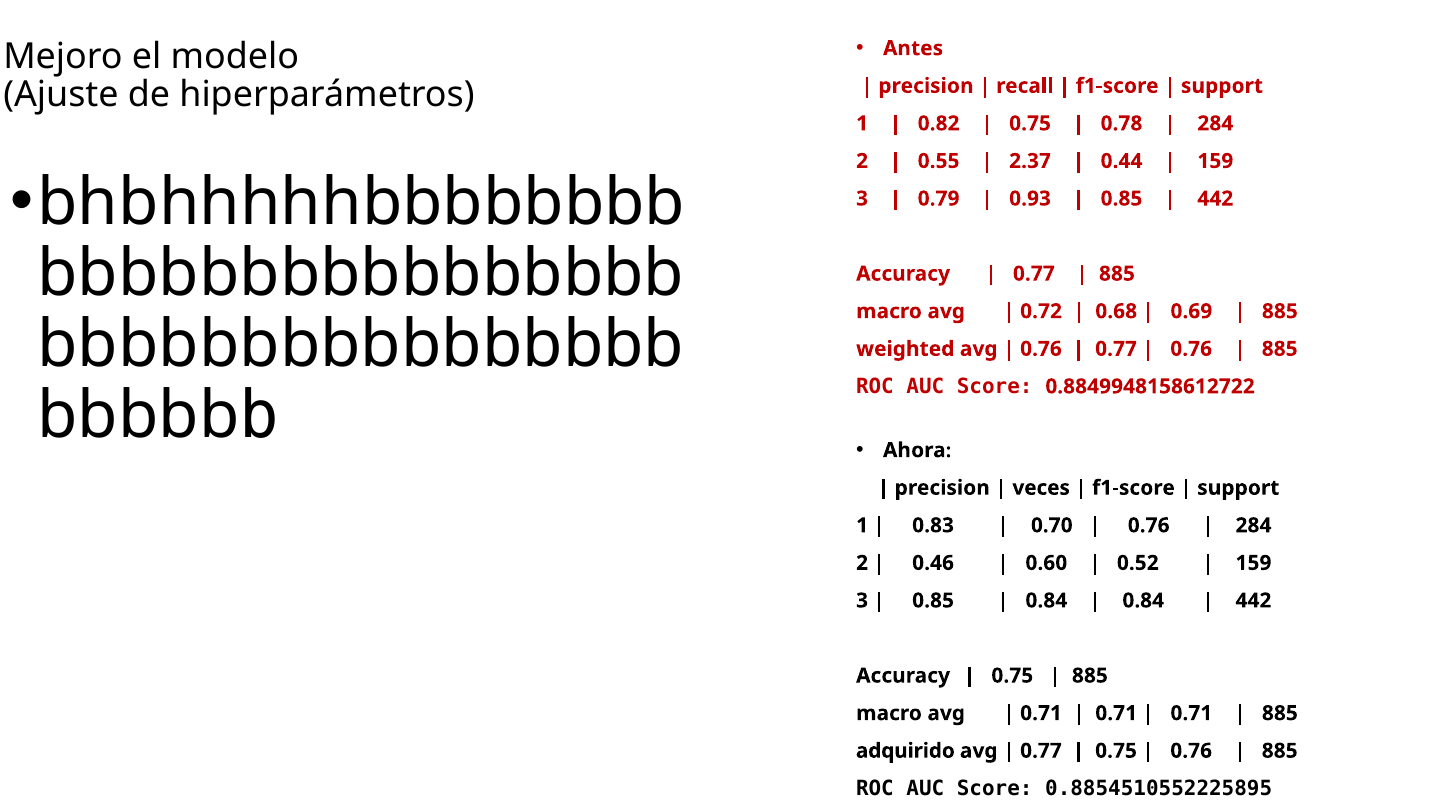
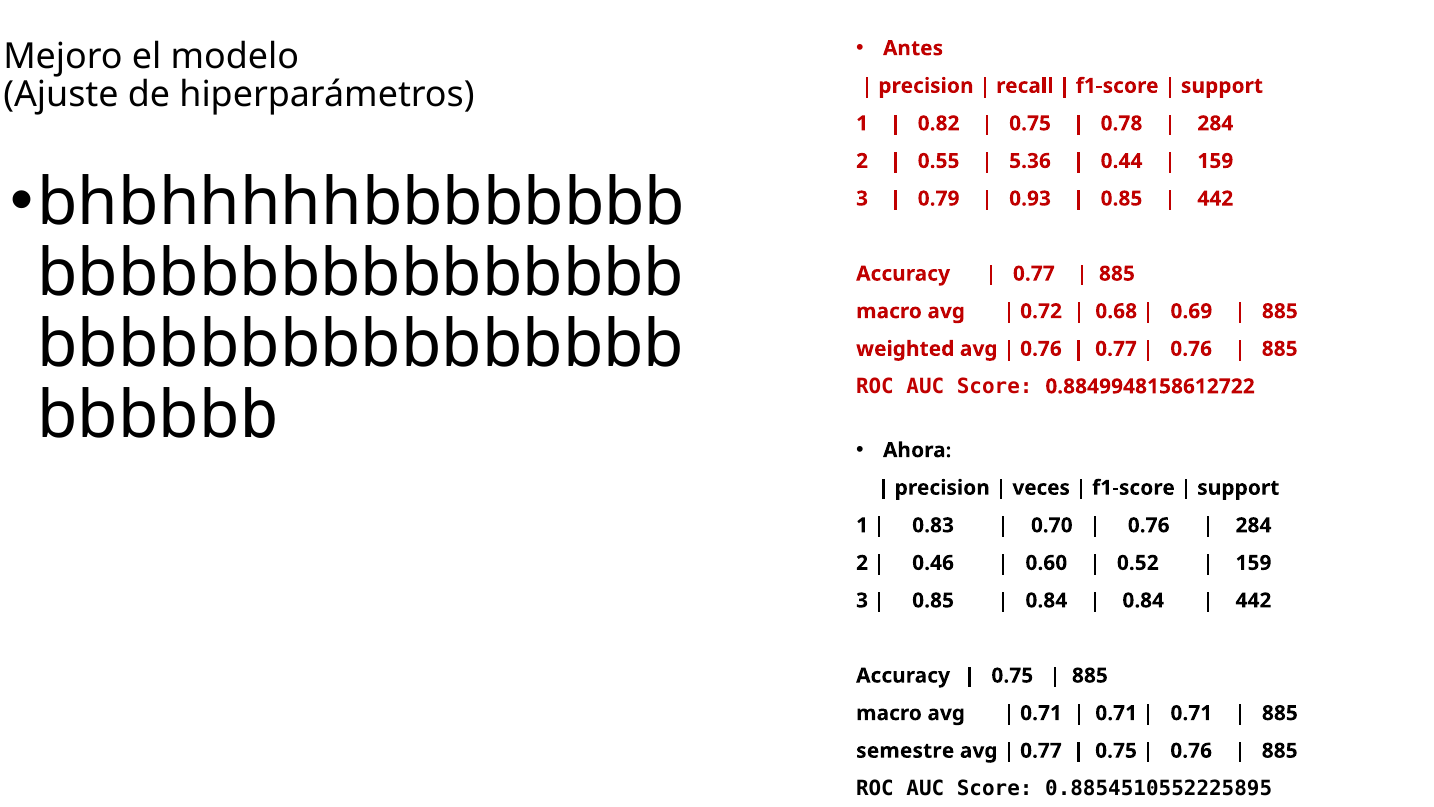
2.37: 2.37 -> 5.36
adquirido: adquirido -> semestre
